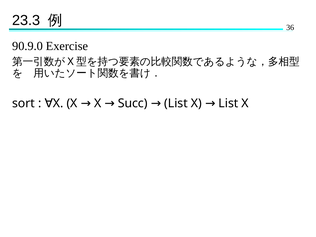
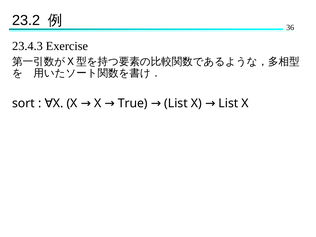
23.3: 23.3 -> 23.2
90.9.0: 90.9.0 -> 23.4.3
Succ: Succ -> True
